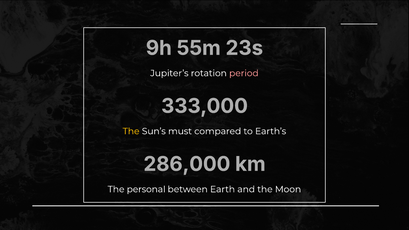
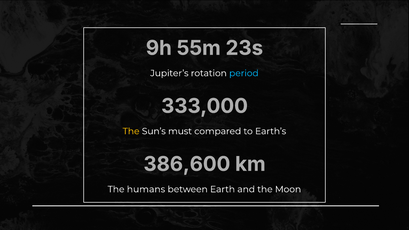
period colour: pink -> light blue
286,000: 286,000 -> 386,600
personal: personal -> humans
